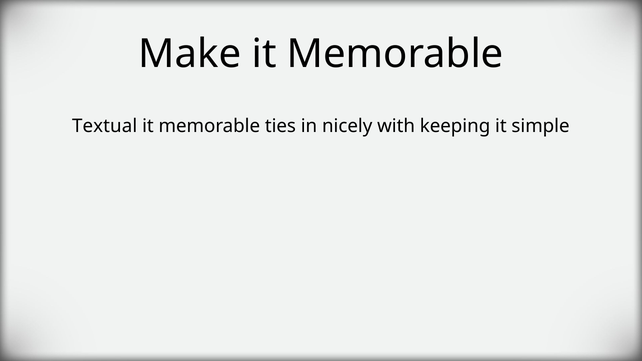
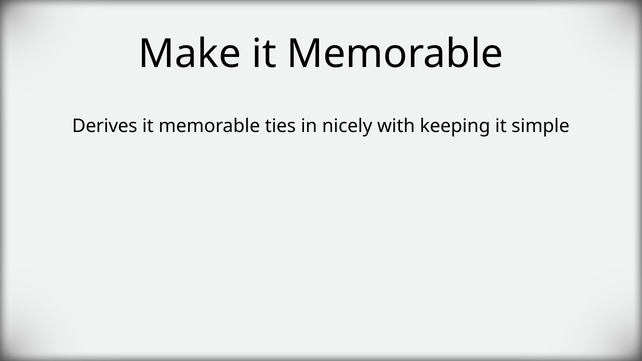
Textual: Textual -> Derives
